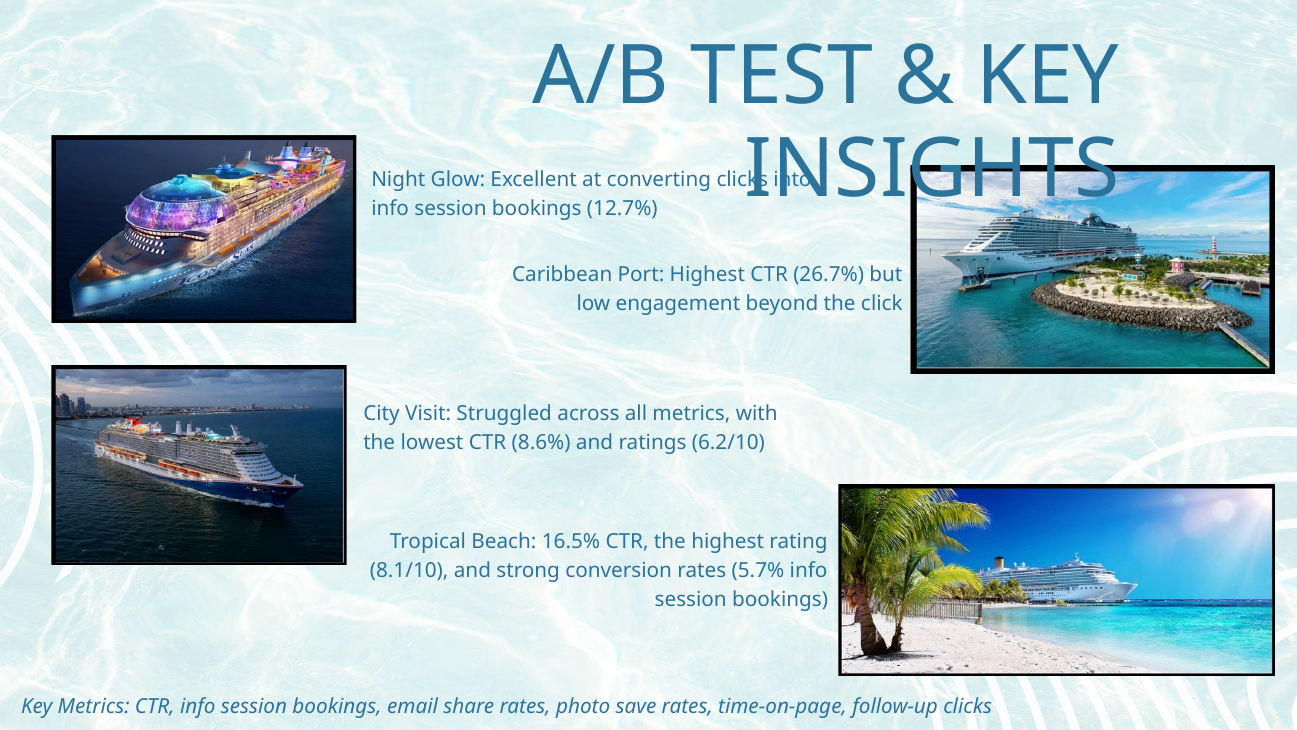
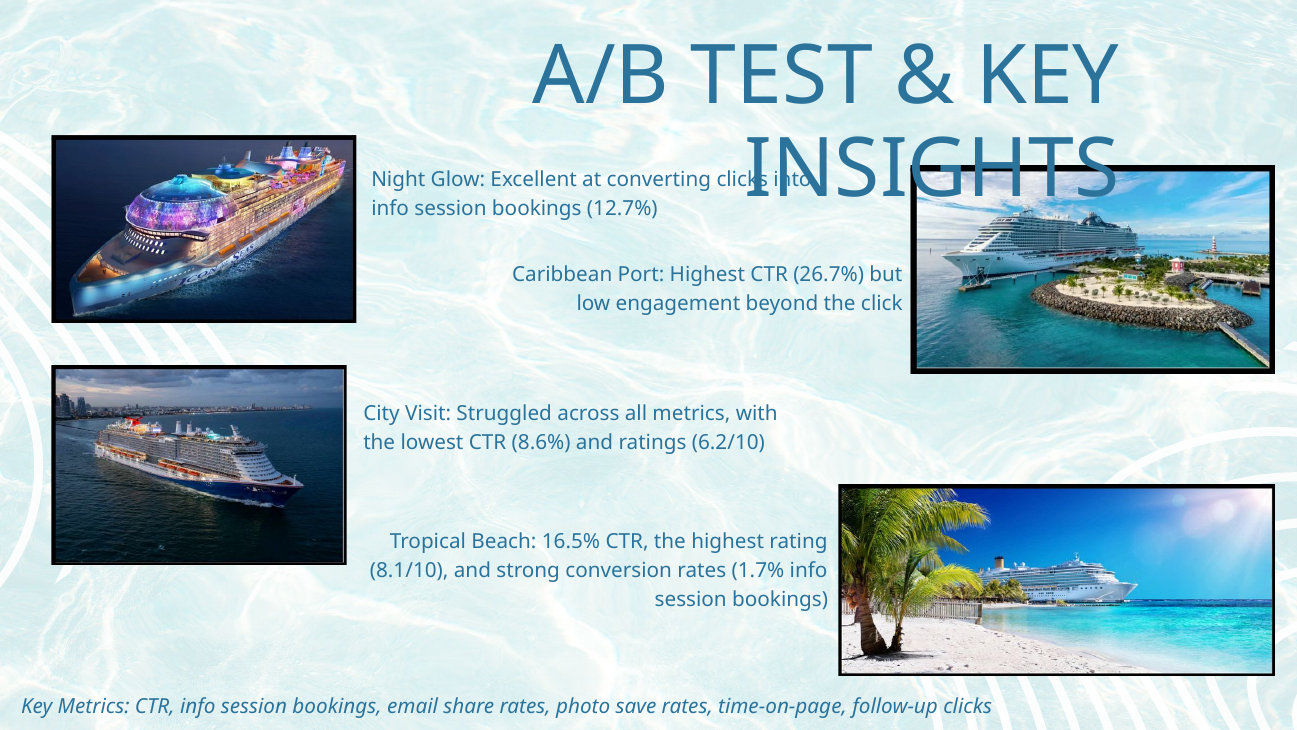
5.7%: 5.7% -> 1.7%
